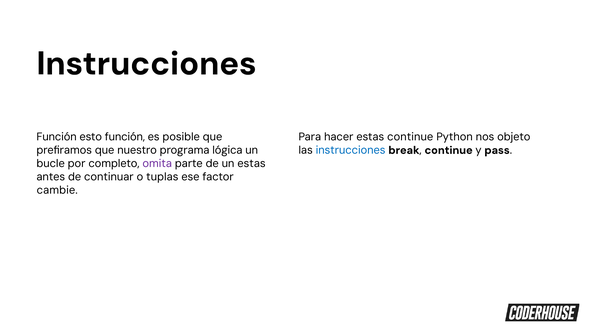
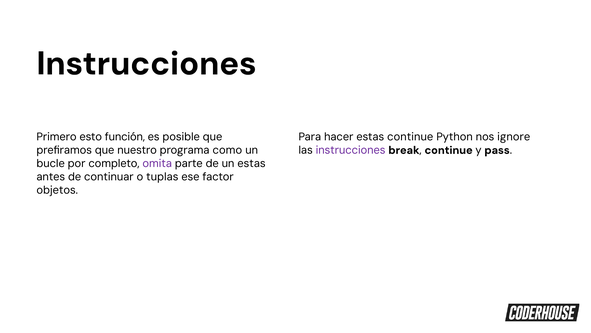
Función at (57, 137): Función -> Primero
objeto: objeto -> ignore
lógica: lógica -> como
instrucciones at (351, 150) colour: blue -> purple
cambie: cambie -> objetos
